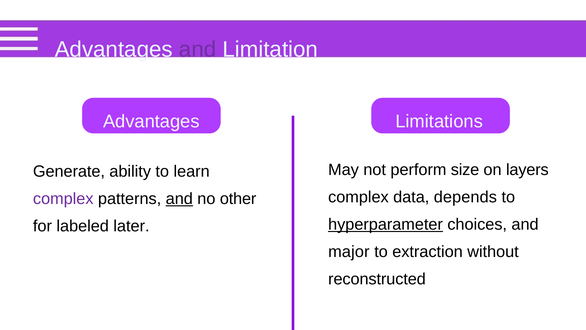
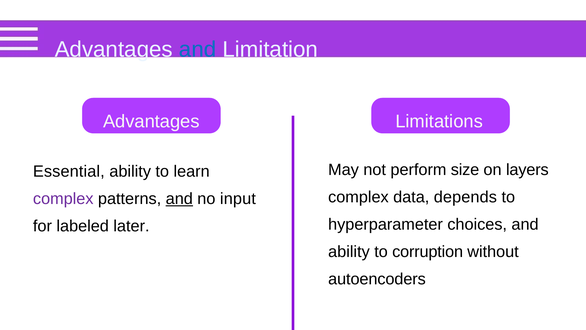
and at (198, 49) colour: purple -> blue
Generate: Generate -> Essential
other: other -> input
hyperparameter underline: present -> none
major at (349, 252): major -> ability
extraction: extraction -> corruption
reconstructed: reconstructed -> autoencoders
